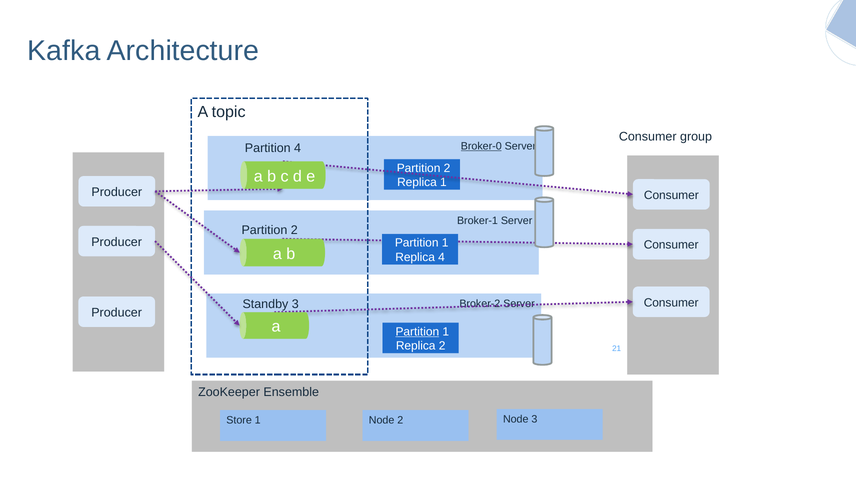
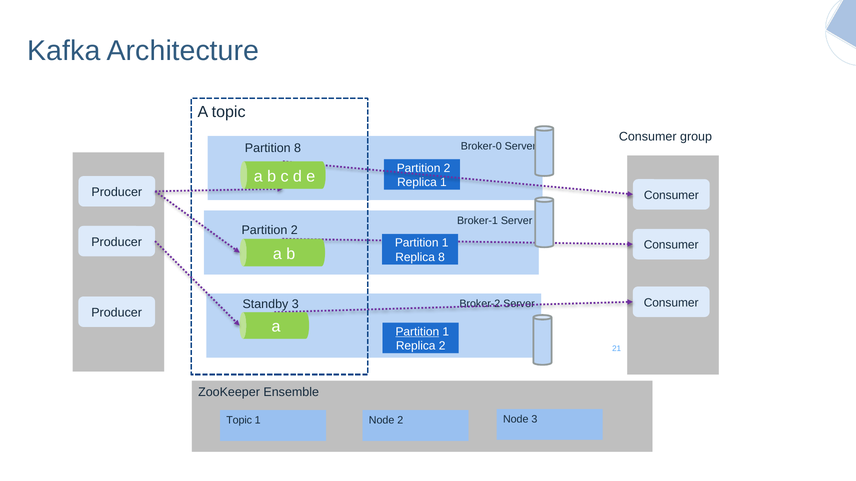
Broker-0 underline: present -> none
Partition 4: 4 -> 8
Replica 4: 4 -> 8
Store at (239, 421): Store -> Topic
